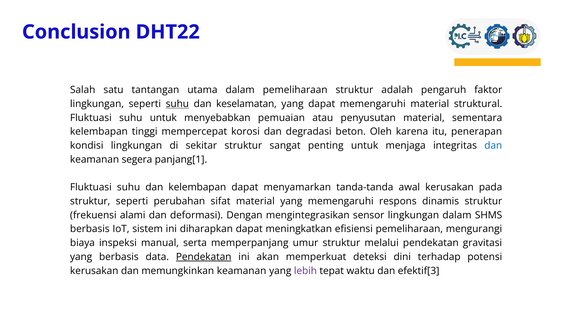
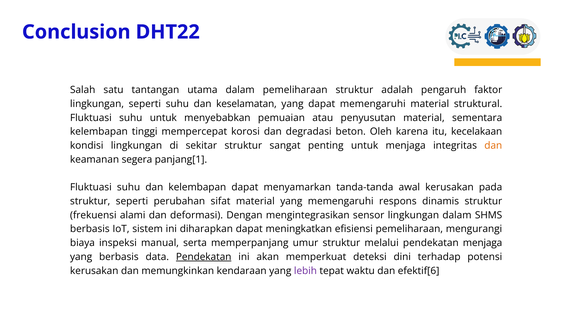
suhu at (177, 104) underline: present -> none
penerapan: penerapan -> kecelakaan
dan at (493, 146) colour: blue -> orange
pendekatan gravitasi: gravitasi -> menjaga
memungkinkan keamanan: keamanan -> kendaraan
efektif[3: efektif[3 -> efektif[6
